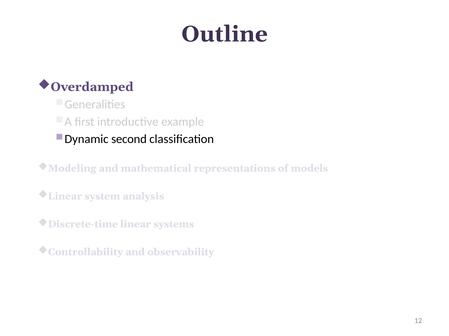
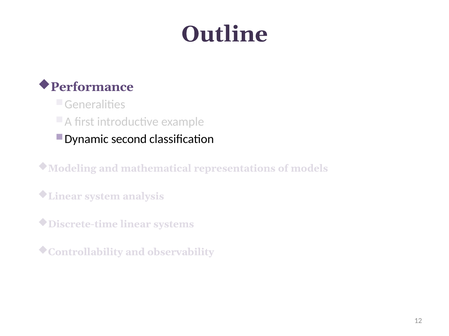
Overdamped: Overdamped -> Performance
